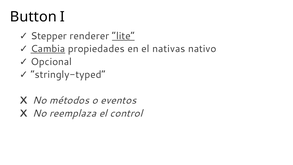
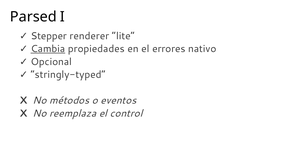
Button: Button -> Parsed
lite underline: present -> none
nativas: nativas -> errores
